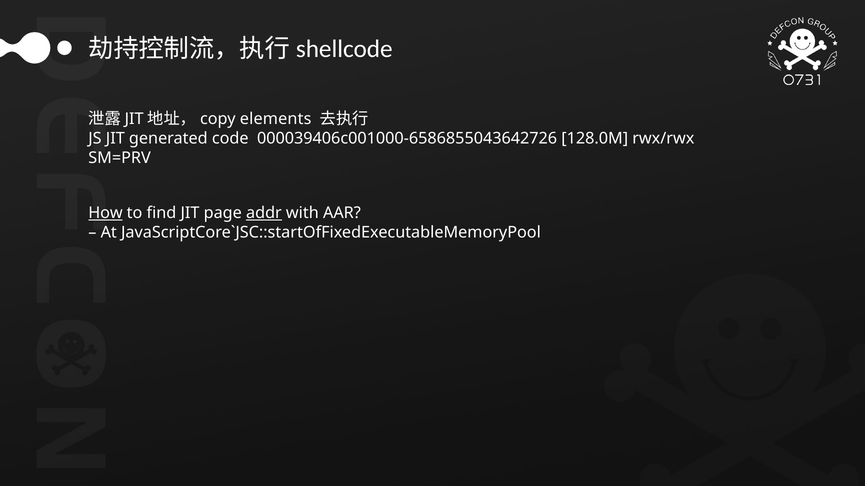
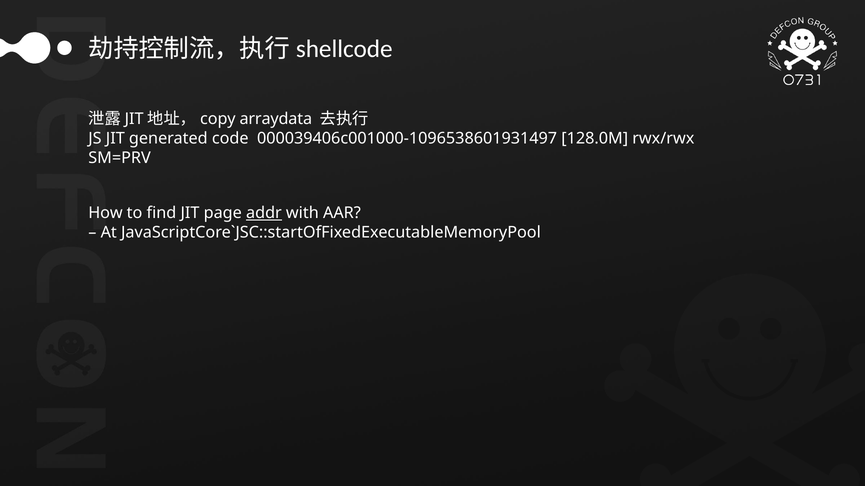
elements: elements -> arraydata
000039406c001000-6586855043642726: 000039406c001000-6586855043642726 -> 000039406c001000-1096538601931497
How underline: present -> none
